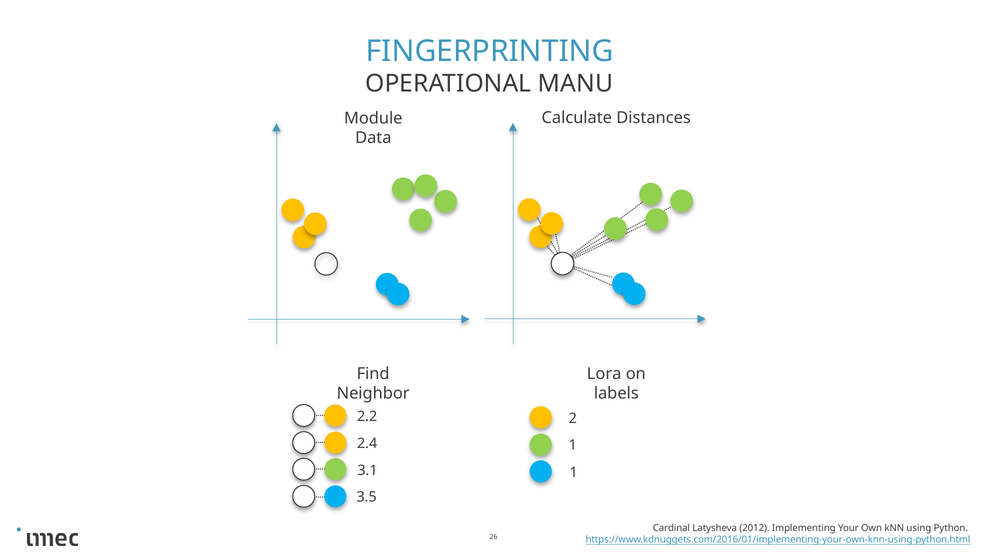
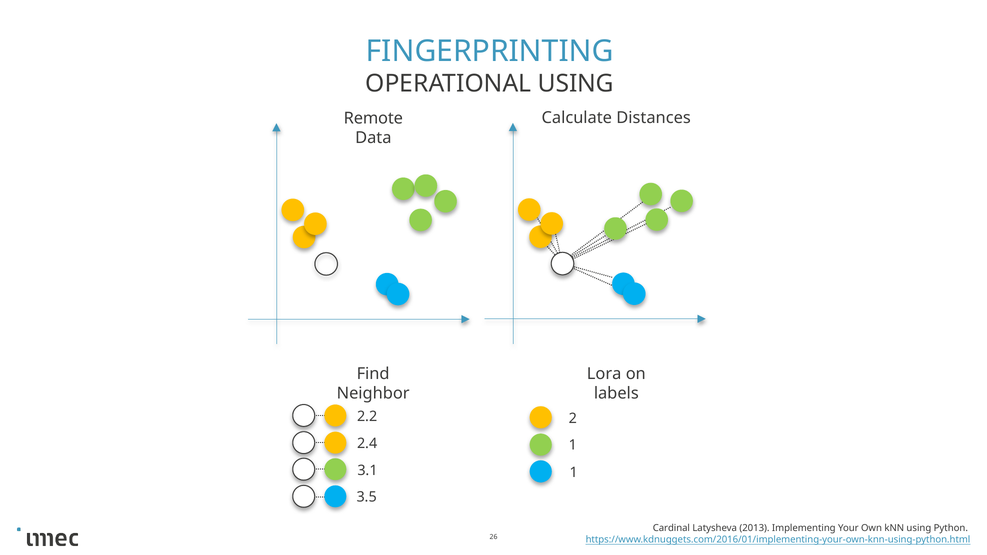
OPERATIONAL MANU: MANU -> USING
Module: Module -> Remote
2012: 2012 -> 2013
